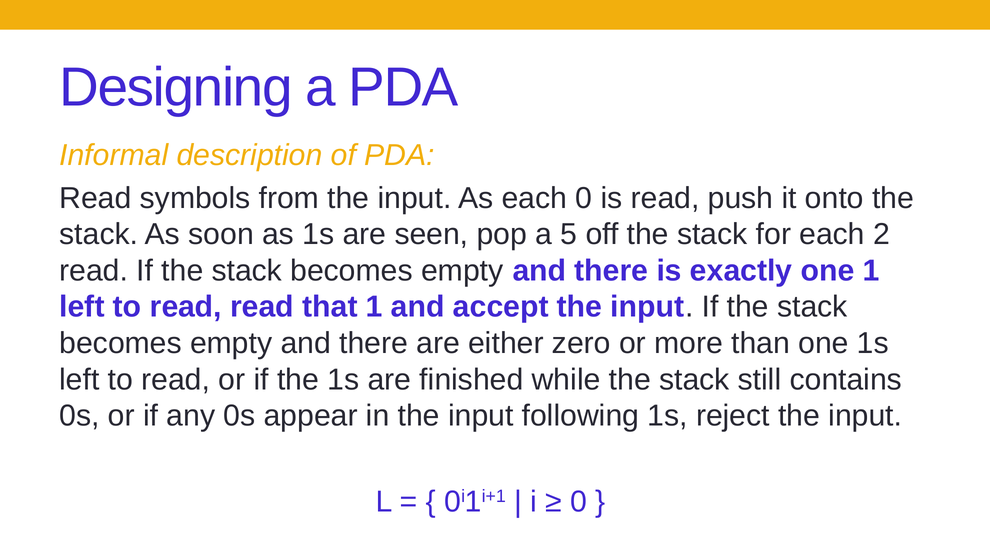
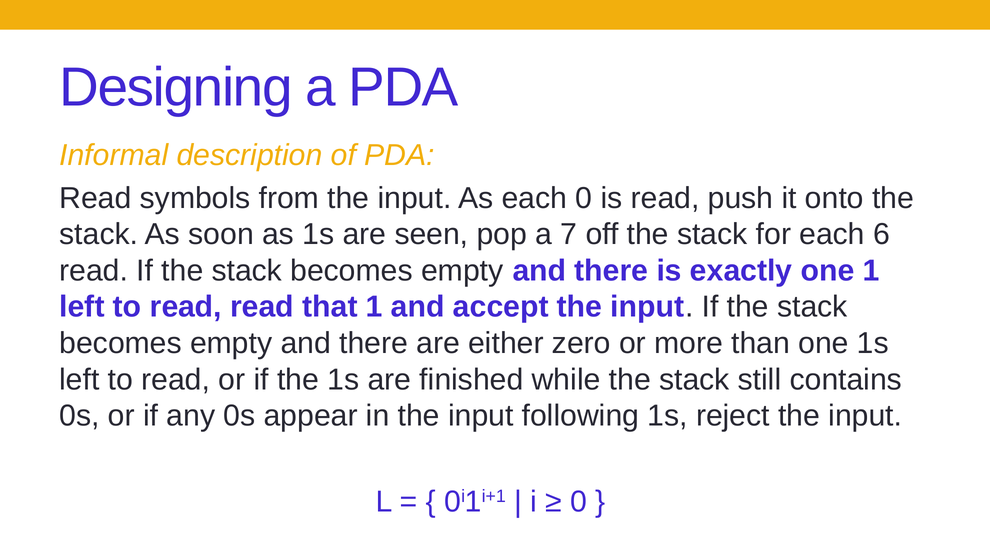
5: 5 -> 7
2: 2 -> 6
